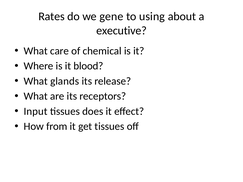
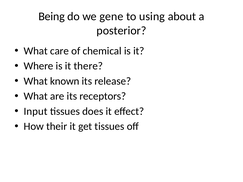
Rates: Rates -> Being
executive: executive -> posterior
blood: blood -> there
glands: glands -> known
from: from -> their
